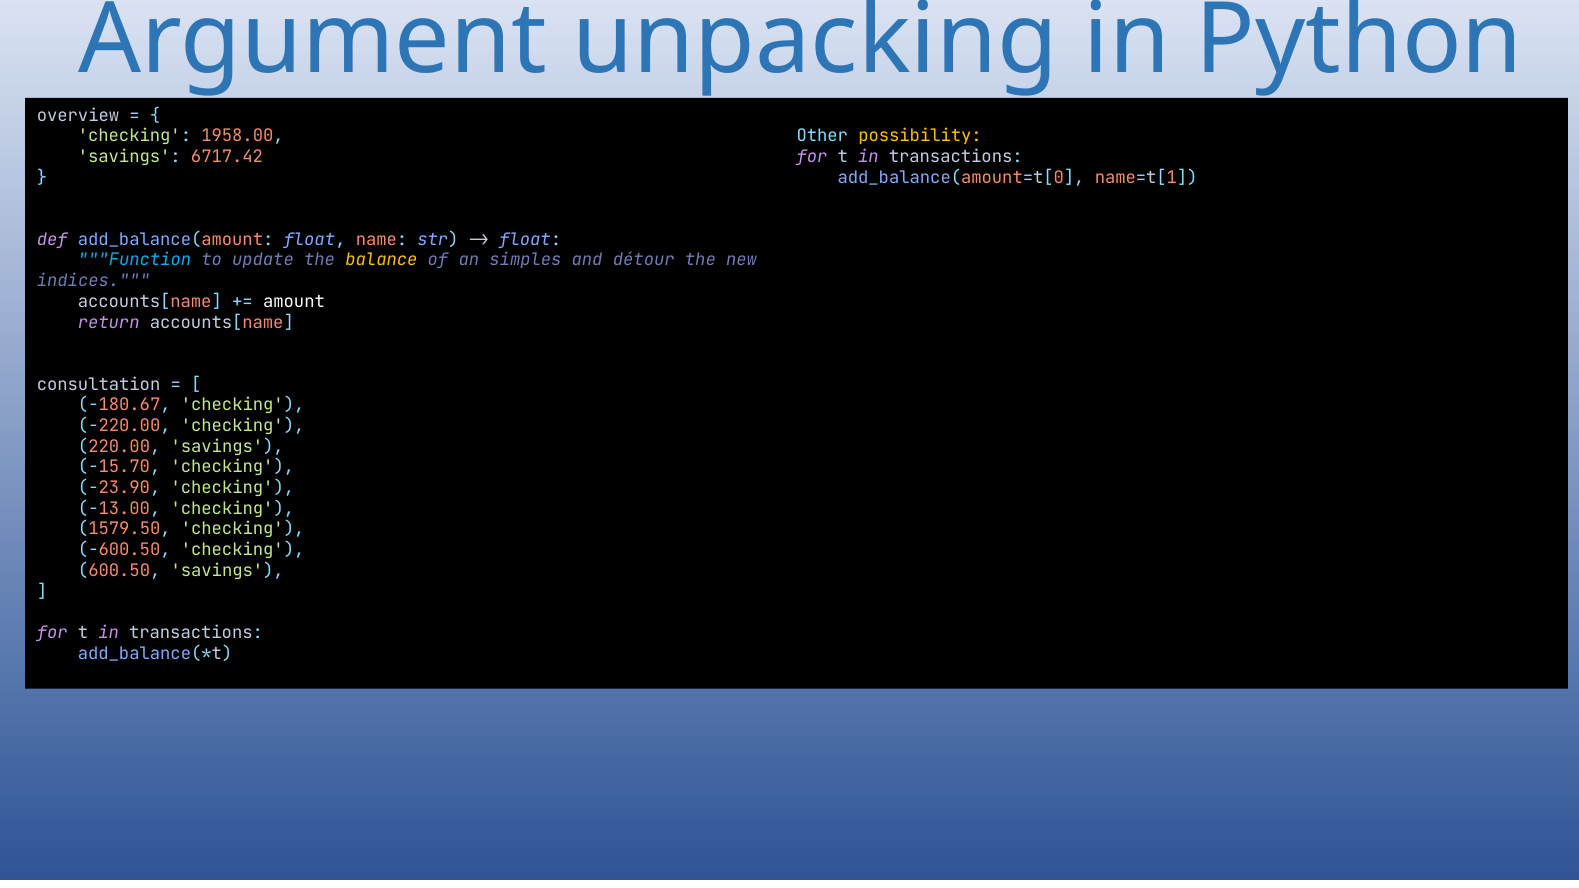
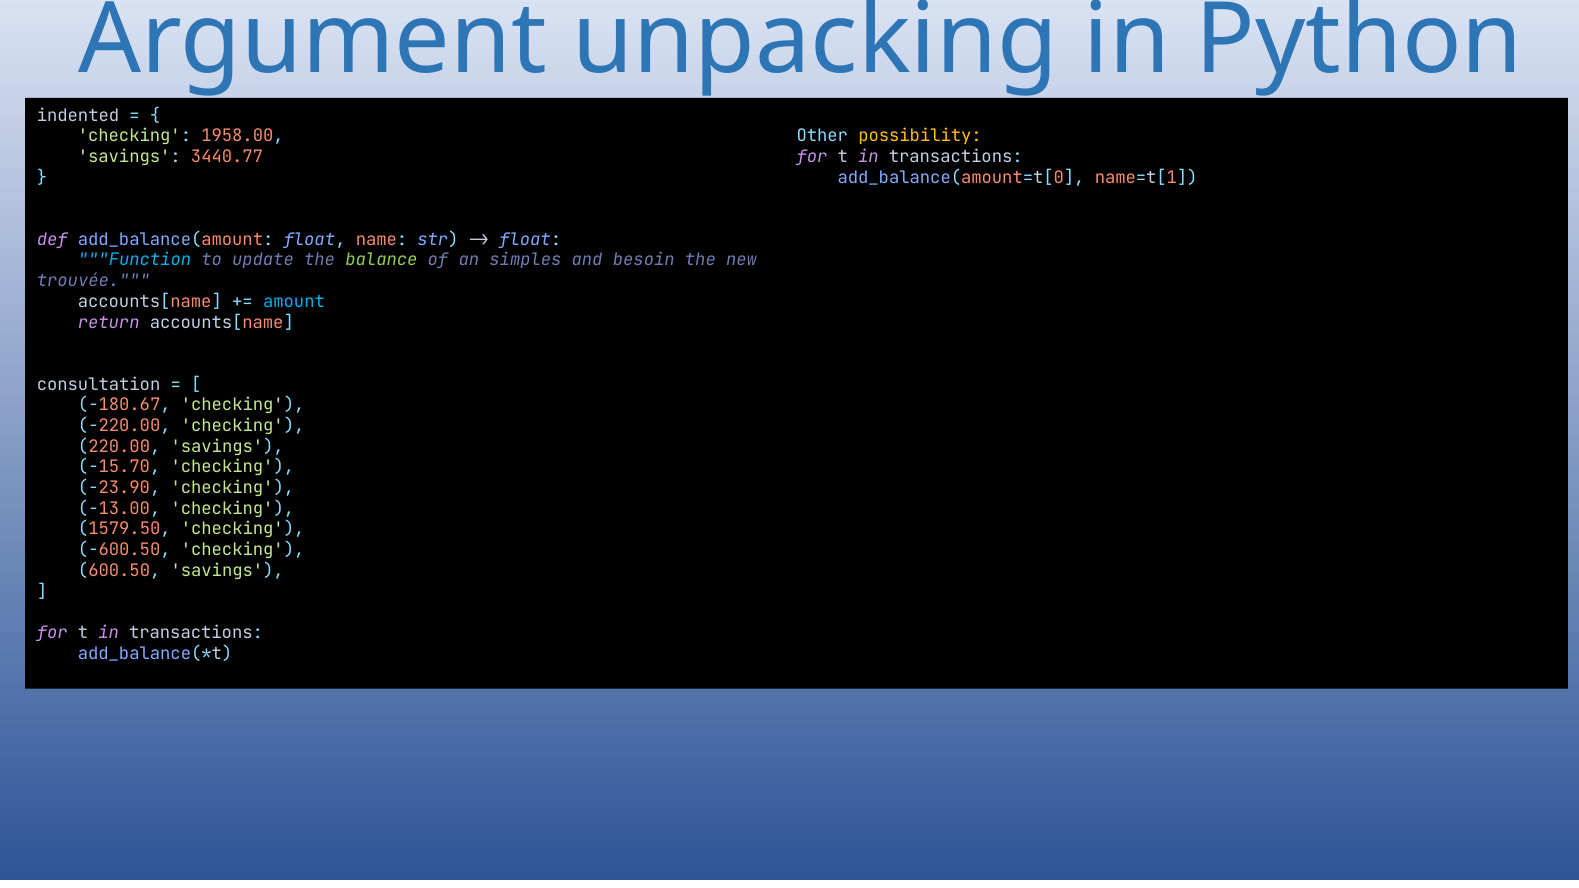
overview: overview -> indented
6717.42: 6717.42 -> 3440.77
balance colour: yellow -> light green
détour: détour -> besoin
indices: indices -> trouvée
amount colour: white -> light blue
